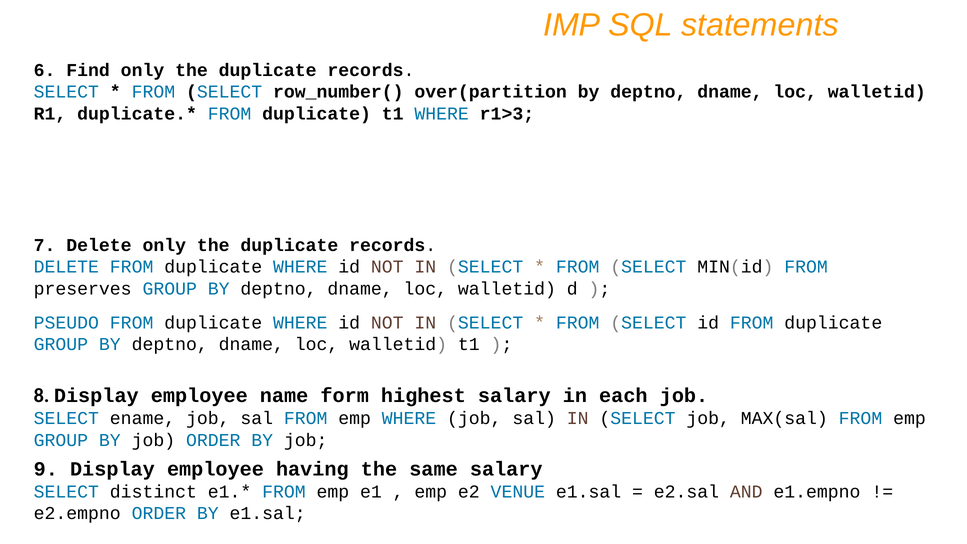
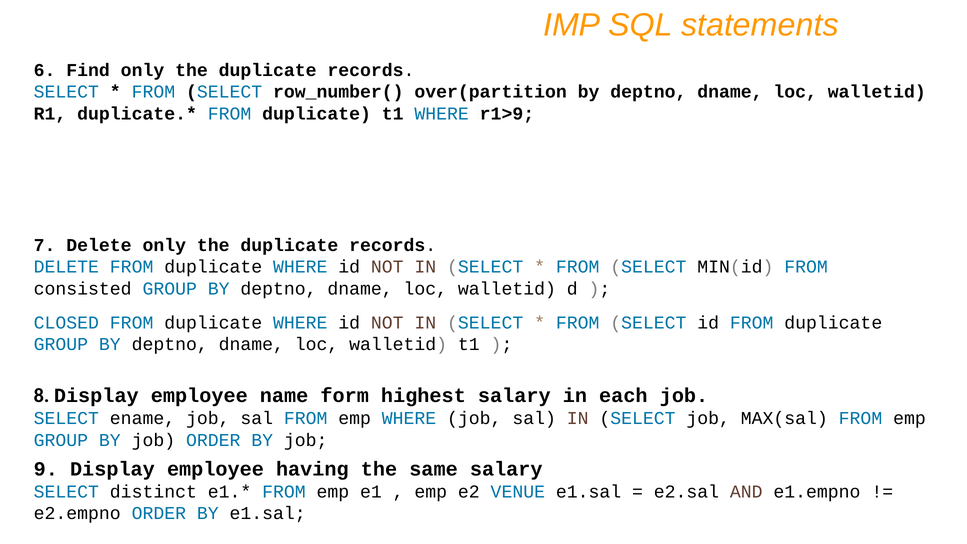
r1>3: r1>3 -> r1>9
preserves: preserves -> consisted
PSEUDO: PSEUDO -> CLOSED
